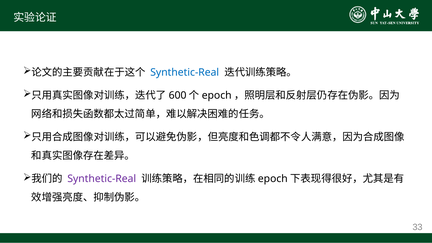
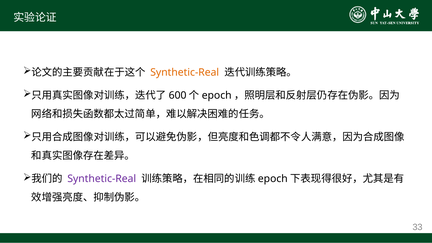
Synthetic-Real at (185, 72) colour: blue -> orange
